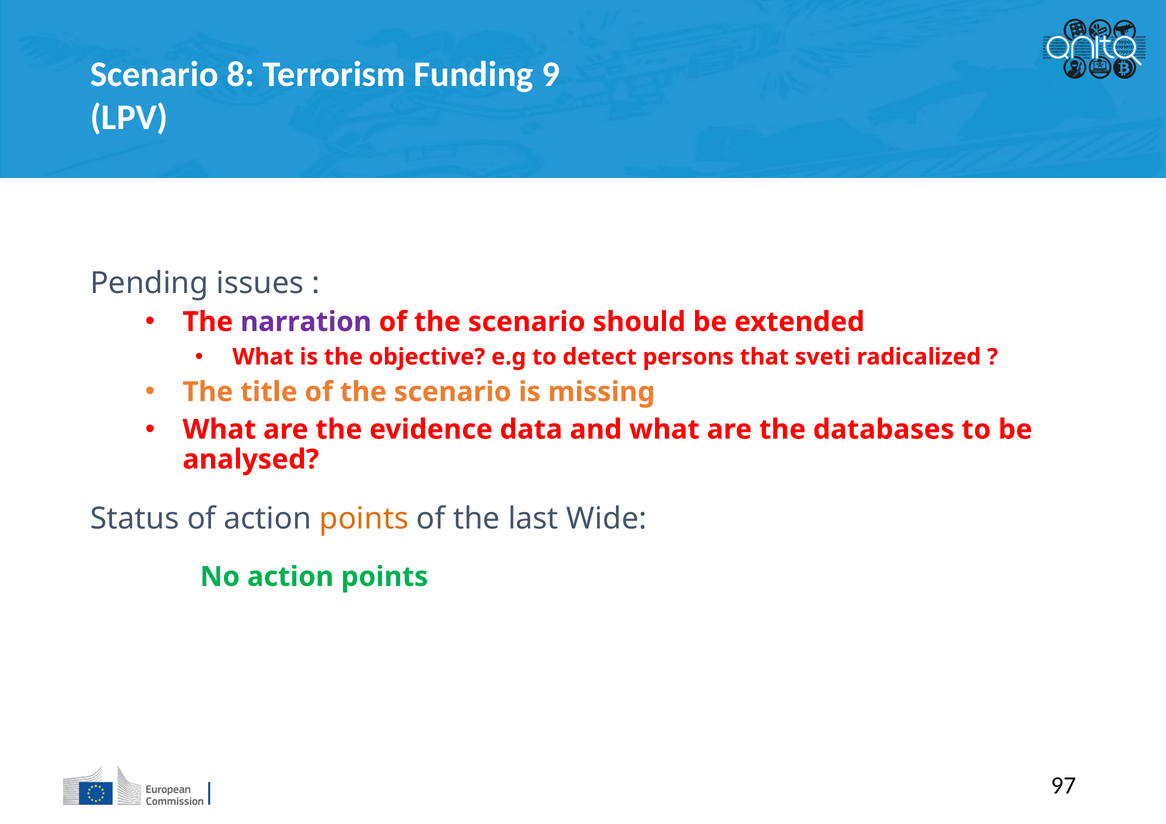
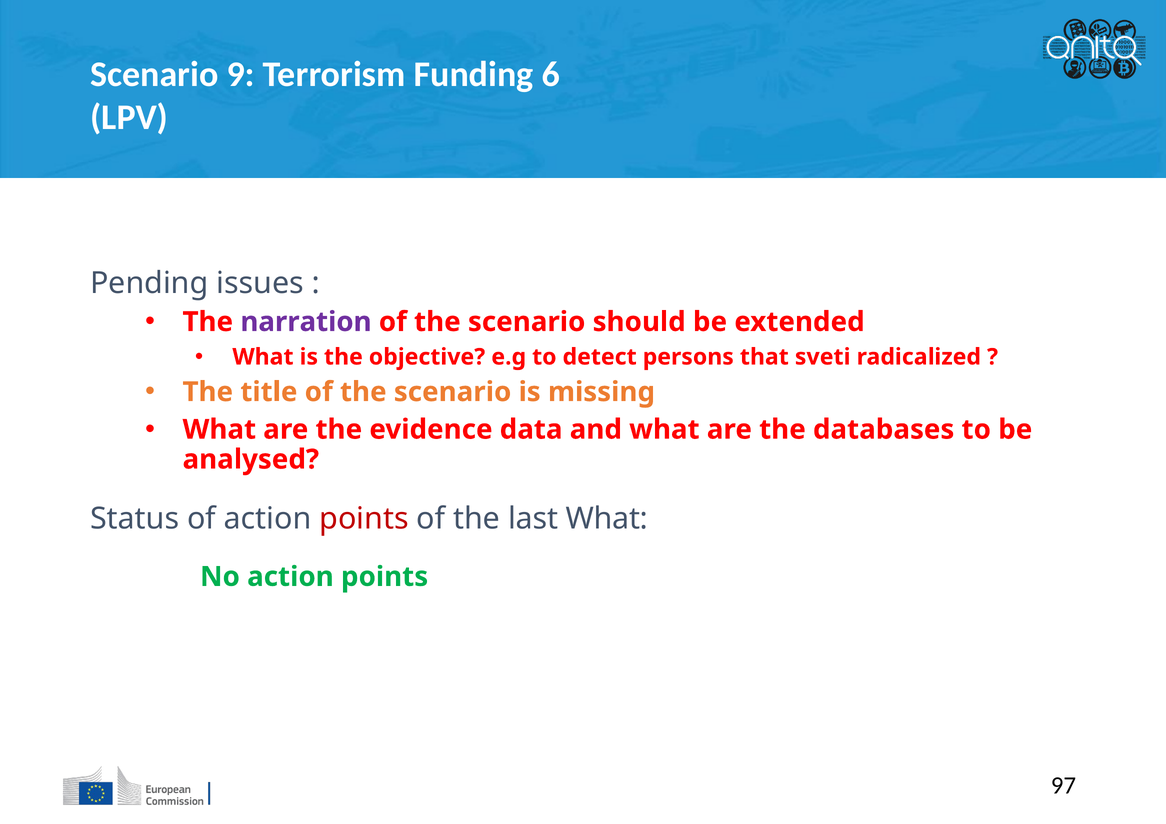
8: 8 -> 9
9: 9 -> 6
points at (364, 519) colour: orange -> red
last Wide: Wide -> What
